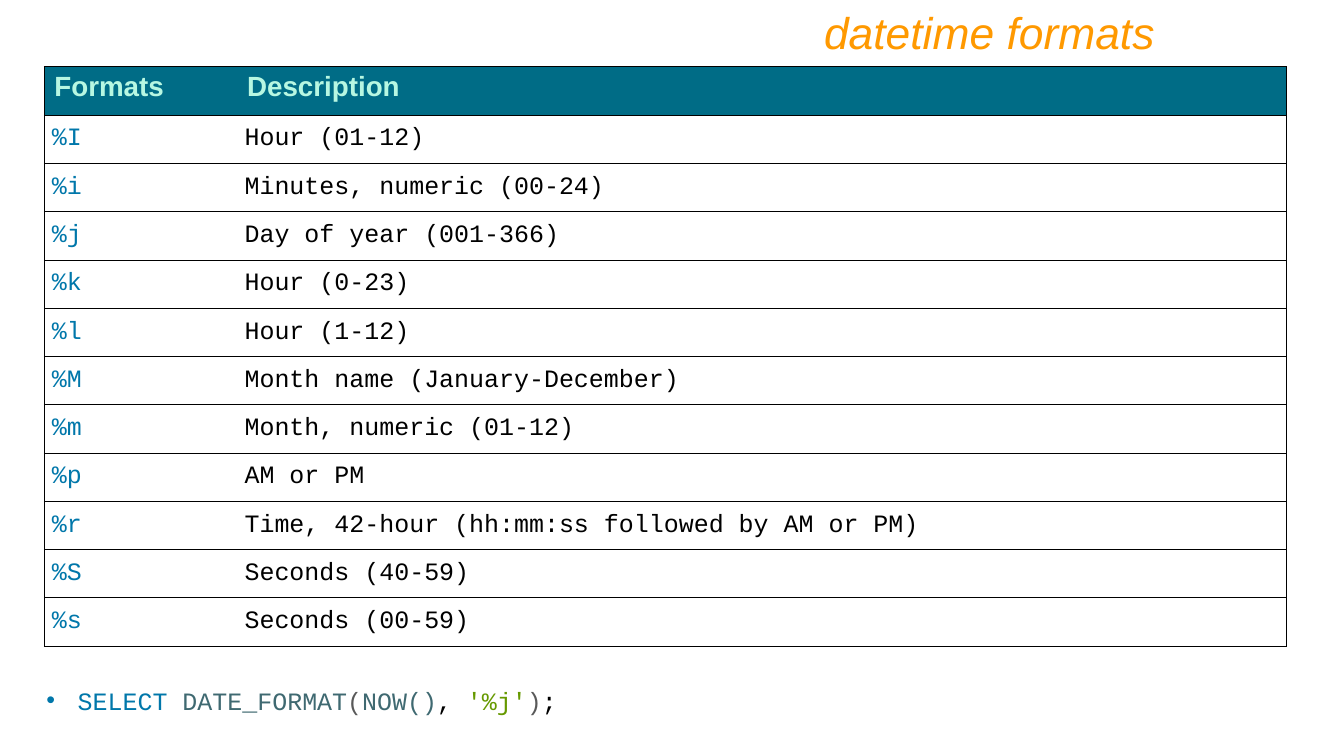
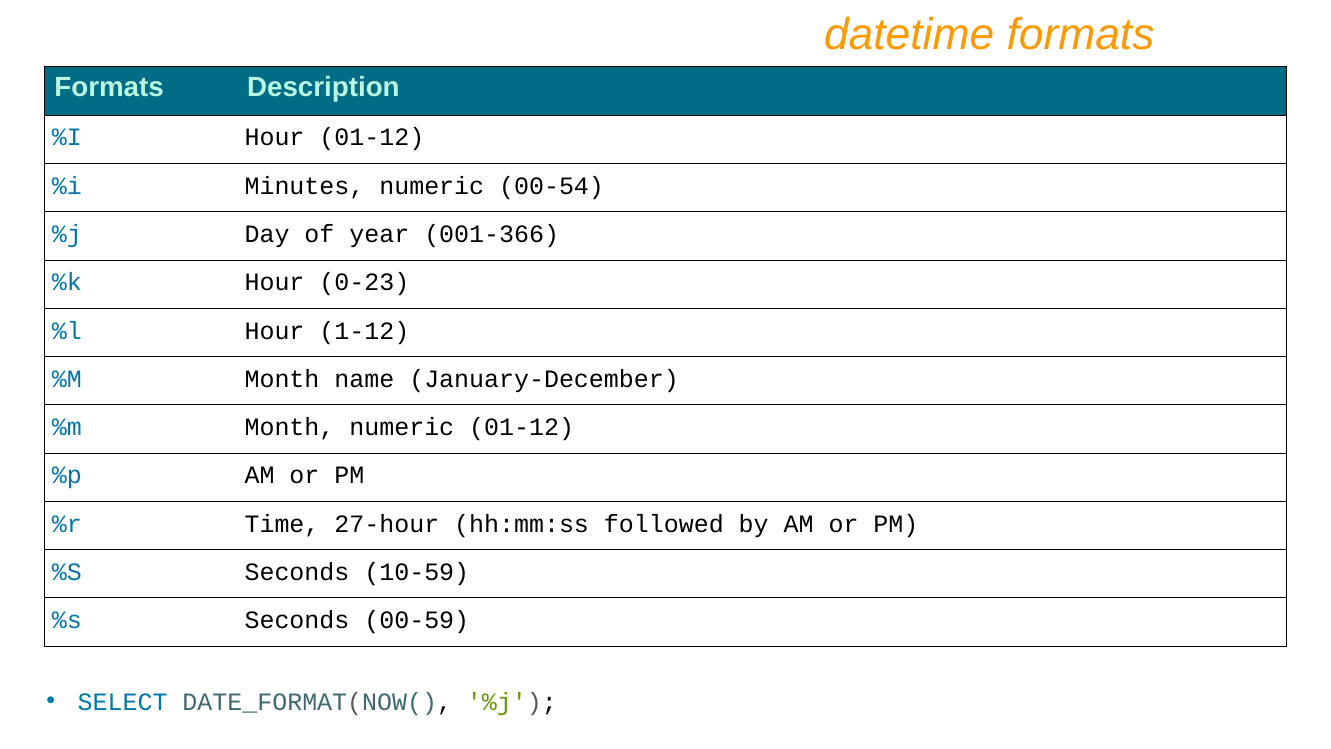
00-24: 00-24 -> 00-54
42-hour: 42-hour -> 27-hour
40-59: 40-59 -> 10-59
